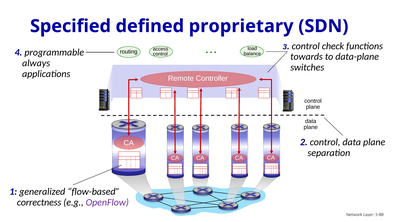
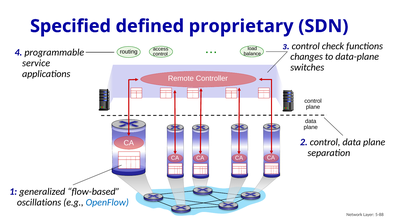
towards: towards -> changes
always: always -> service
correctness: correctness -> oscillations
OpenFlow colour: purple -> blue
